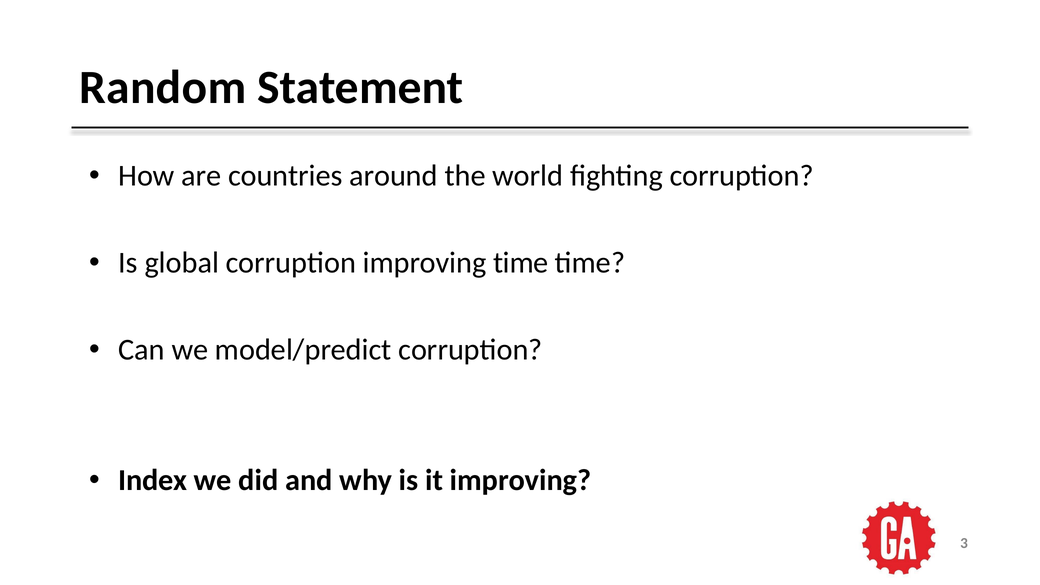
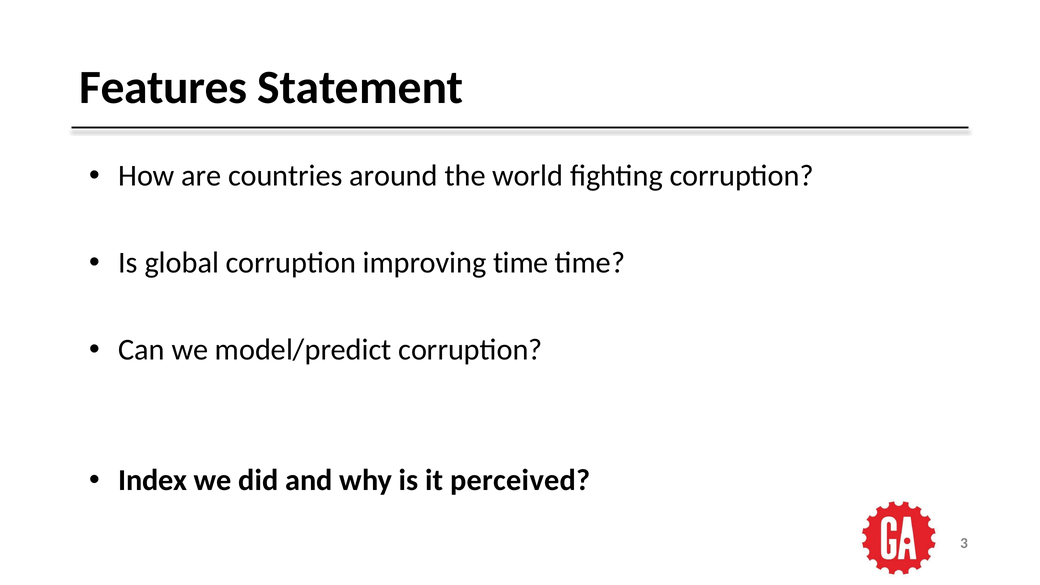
Random: Random -> Features
it improving: improving -> perceived
